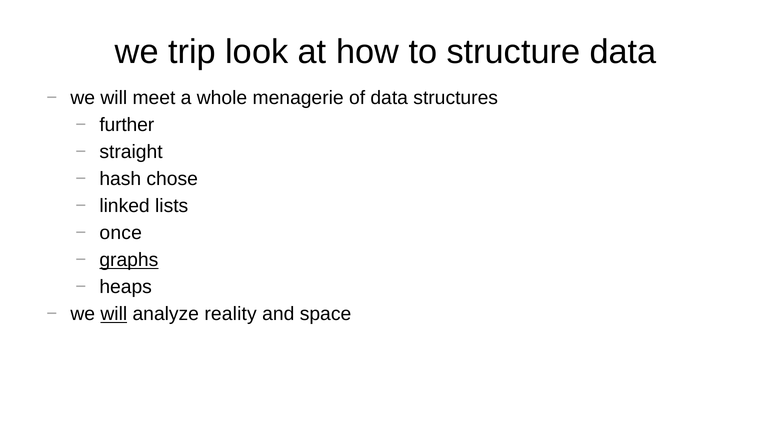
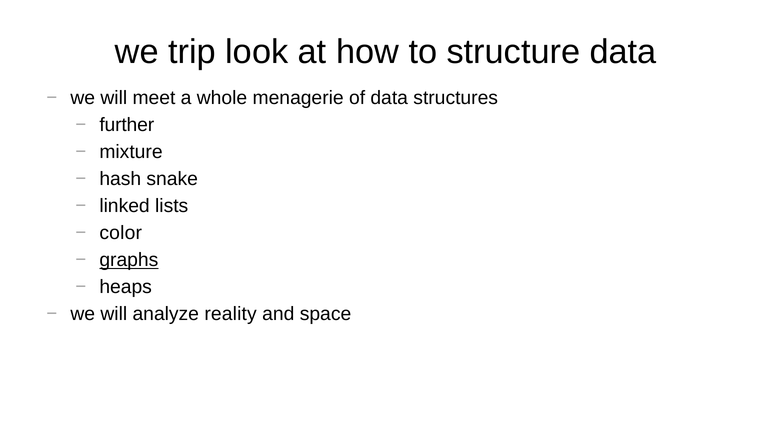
straight: straight -> mixture
chose: chose -> snake
once: once -> color
will at (114, 314) underline: present -> none
